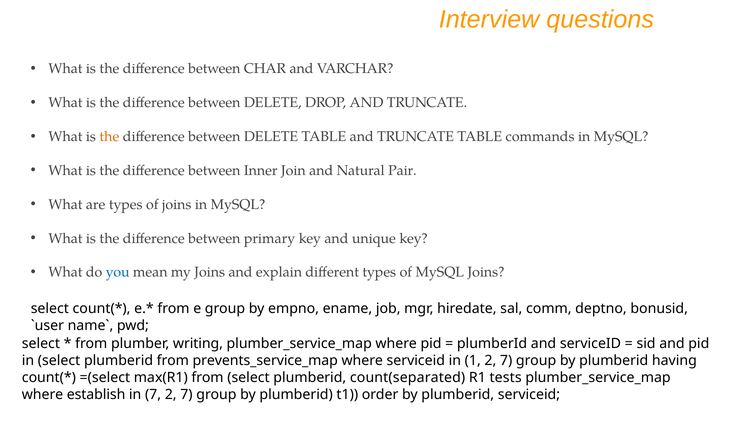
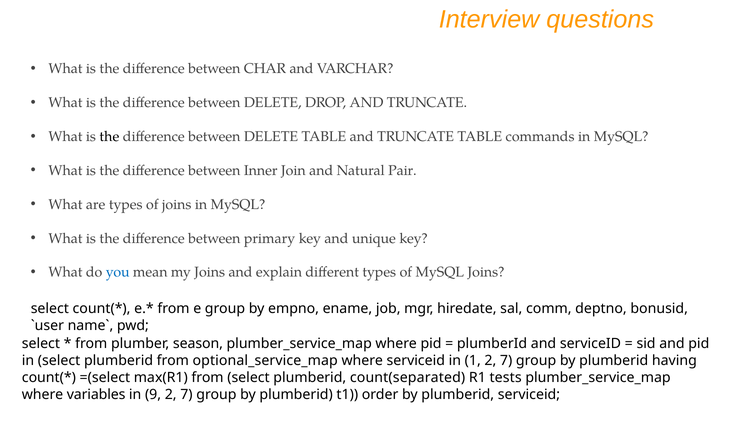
the at (109, 137) colour: orange -> black
writing: writing -> season
prevents_service_map: prevents_service_map -> optional_service_map
establish: establish -> variables
in 7: 7 -> 9
